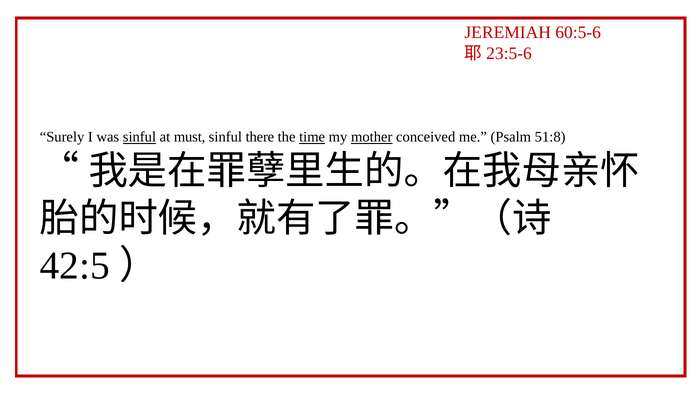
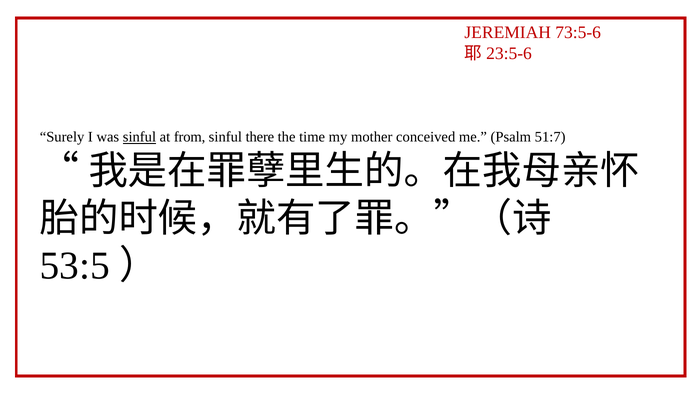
60:5-6: 60:5-6 -> 73:5-6
must: must -> from
time underline: present -> none
mother underline: present -> none
51:8: 51:8 -> 51:7
42:5: 42:5 -> 53:5
